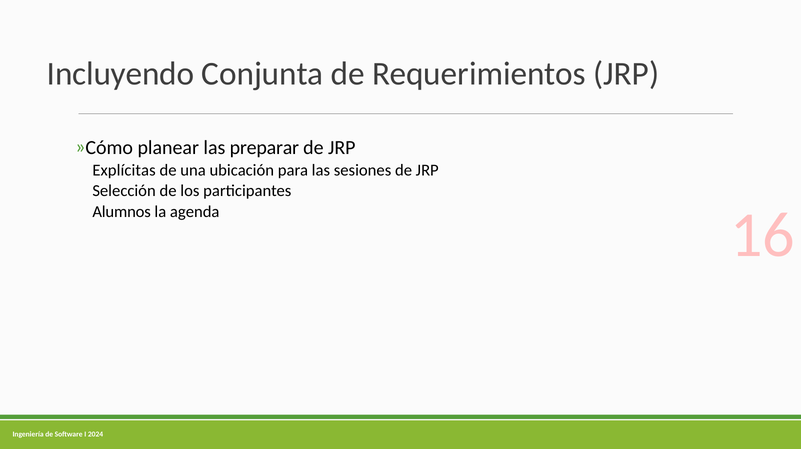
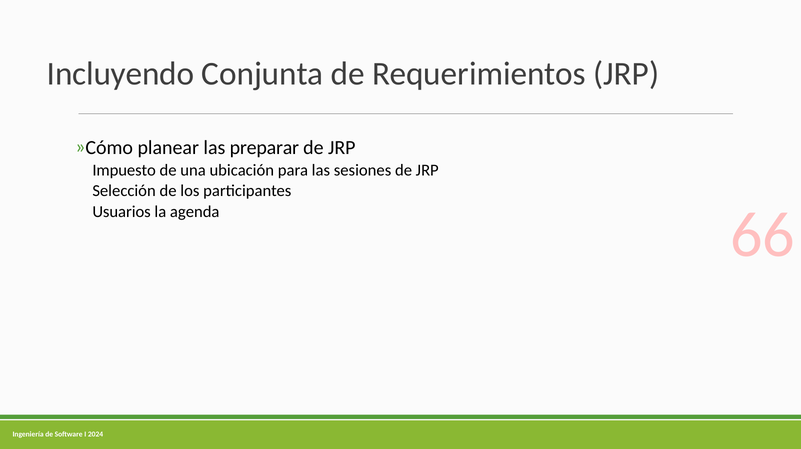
Explícitas: Explícitas -> Impuesto
Alumnos: Alumnos -> Usuarios
16: 16 -> 66
